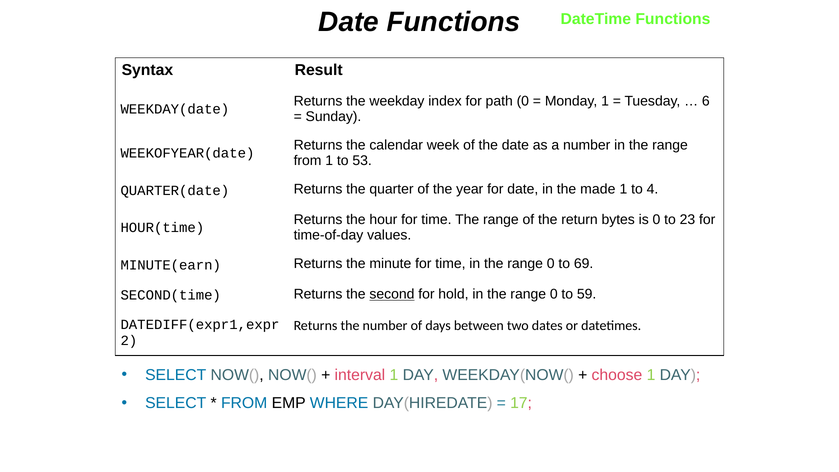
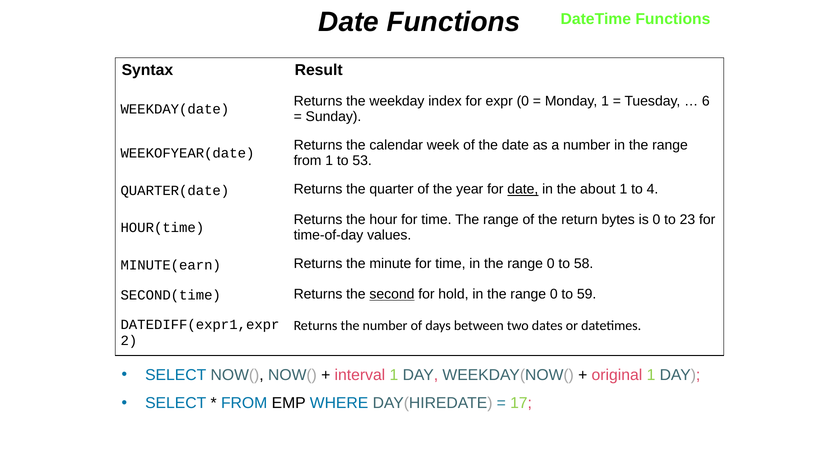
path: path -> expr
date at (523, 189) underline: none -> present
made: made -> about
69: 69 -> 58
choose: choose -> original
